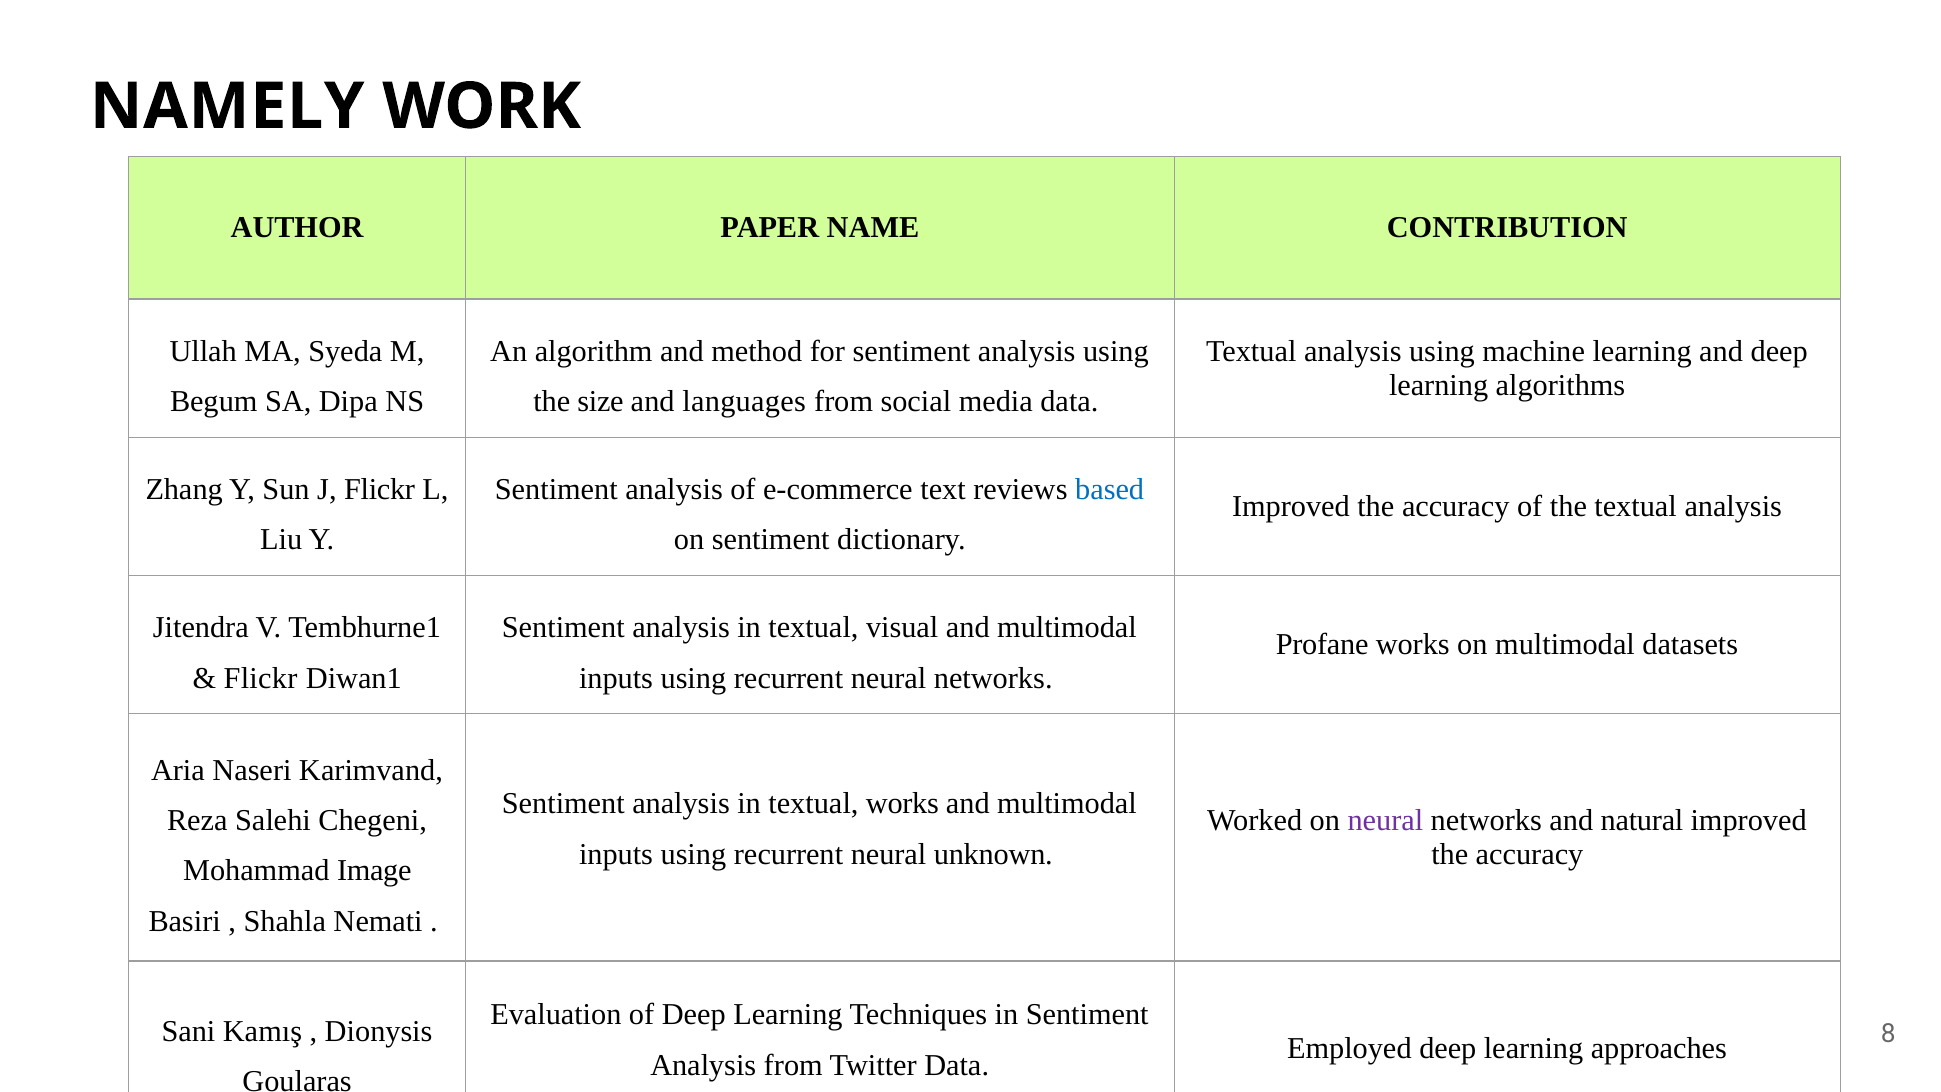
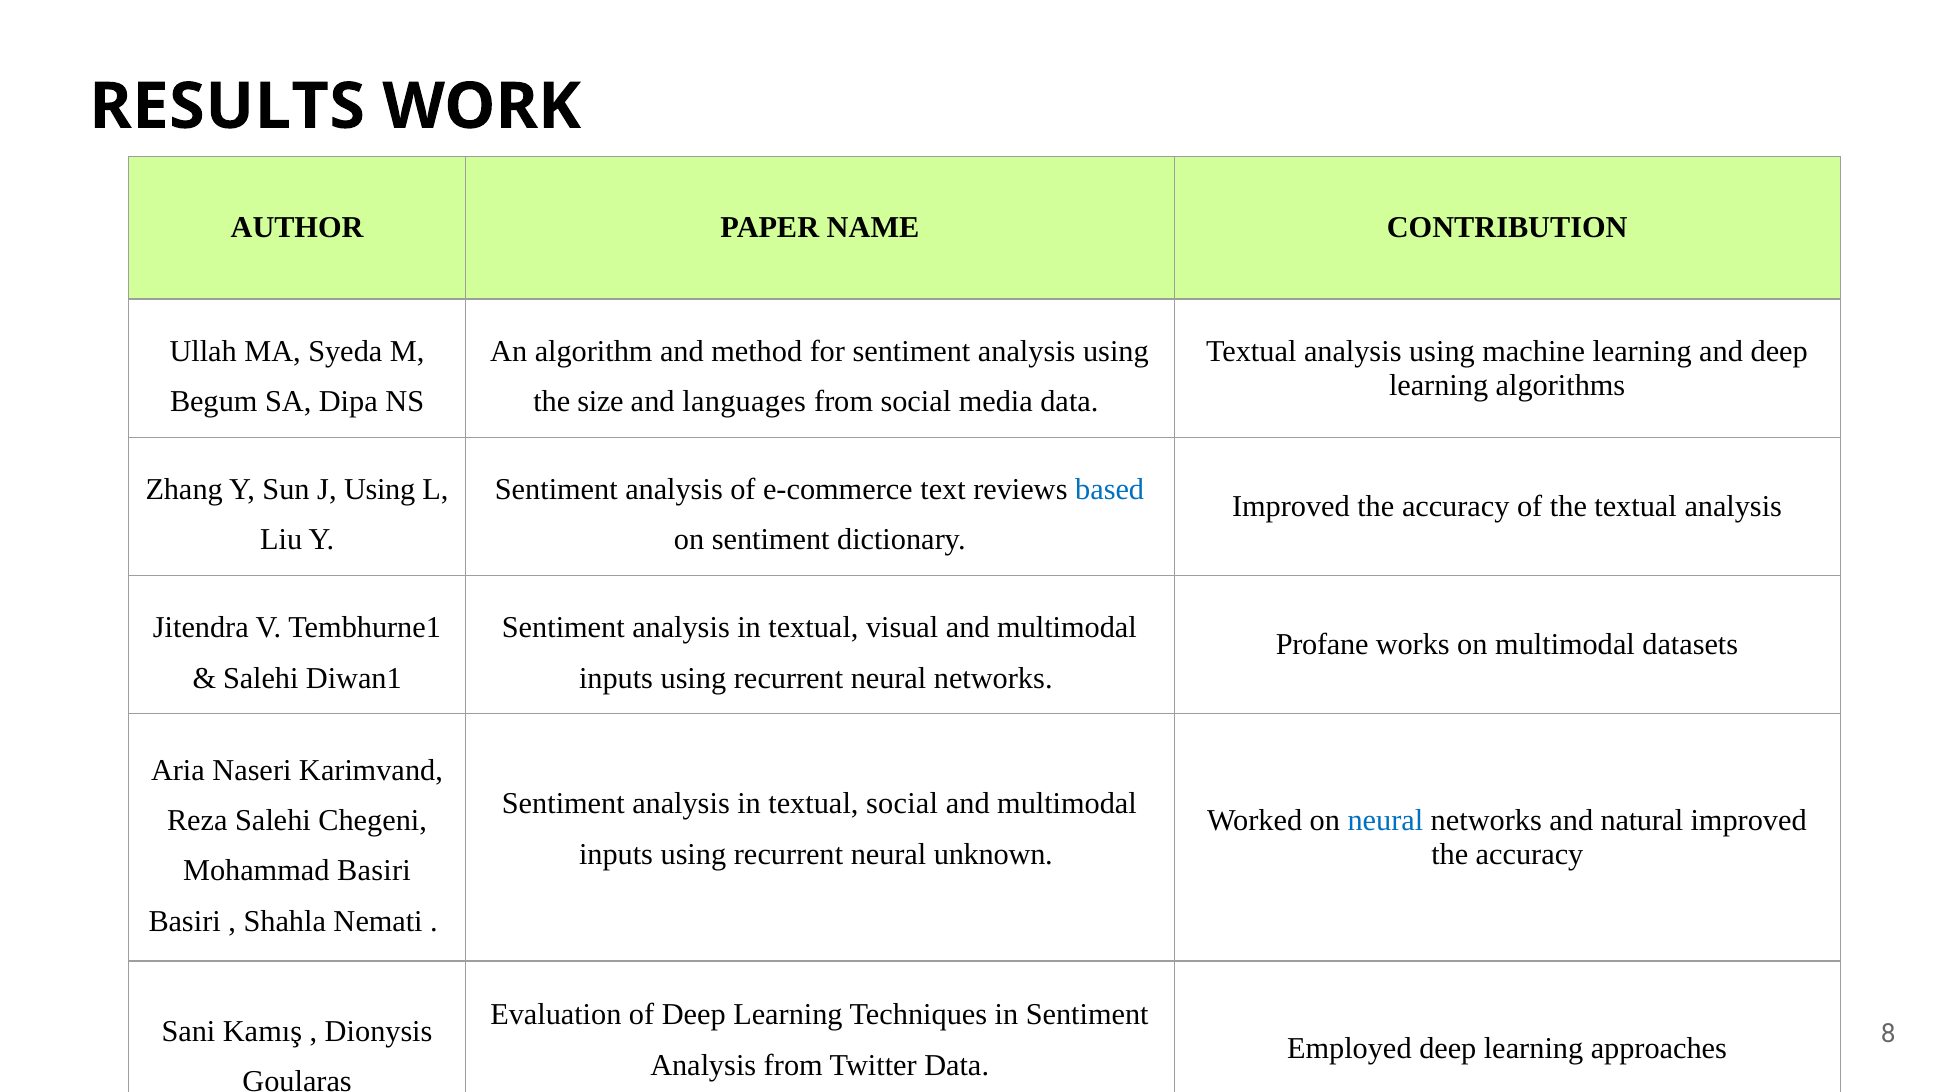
NAMELY: NAMELY -> RESULTS
J Flickr: Flickr -> Using
Flickr at (261, 678): Flickr -> Salehi
textual works: works -> social
neural at (1385, 821) colour: purple -> blue
Mohammad Image: Image -> Basiri
